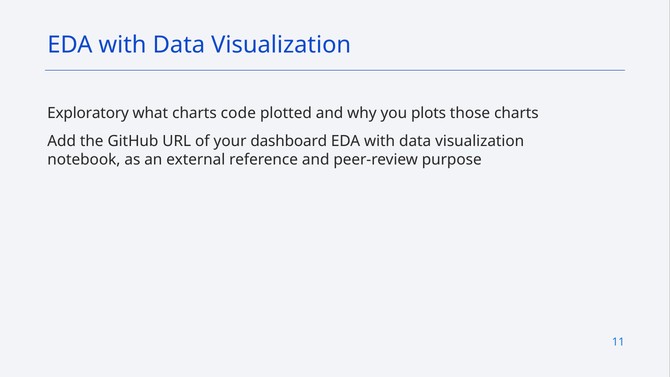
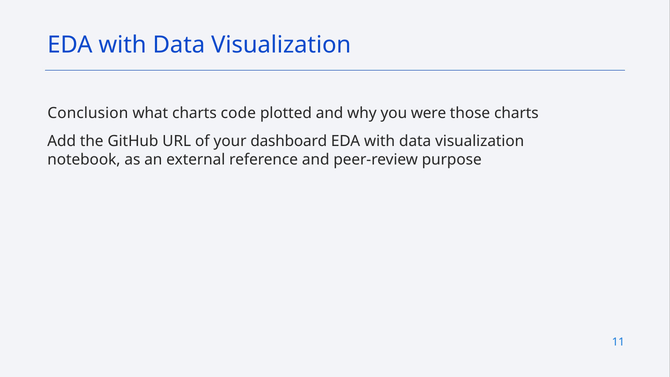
Exploratory: Exploratory -> Conclusion
plots: plots -> were
